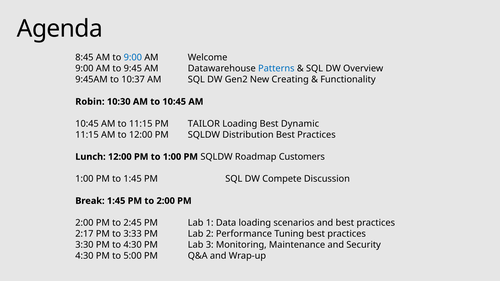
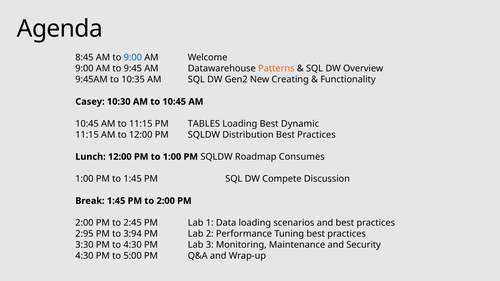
Patterns colour: blue -> orange
10:37: 10:37 -> 10:35
Robin: Robin -> Casey
TAILOR: TAILOR -> TABLES
Customers: Customers -> Consumes
2:17: 2:17 -> 2:95
3:33: 3:33 -> 3:94
